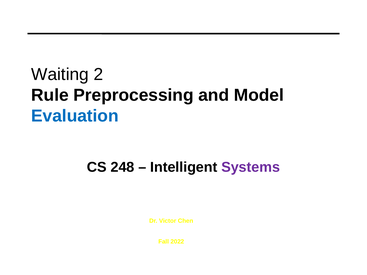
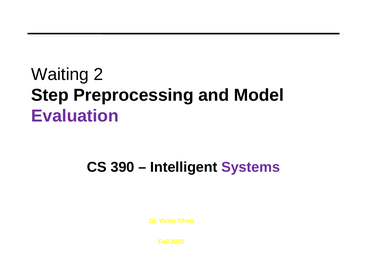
Rule: Rule -> Step
Evaluation colour: blue -> purple
248: 248 -> 390
